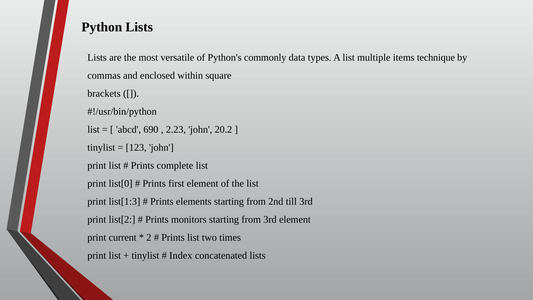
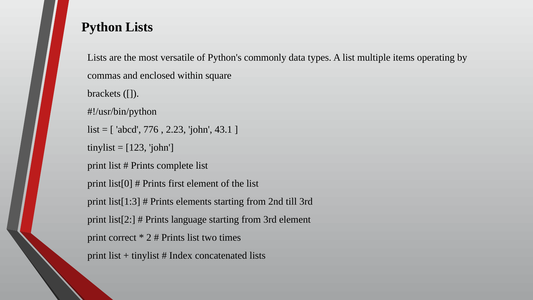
technique: technique -> operating
690: 690 -> 776
20.2: 20.2 -> 43.1
monitors: monitors -> language
current: current -> correct
